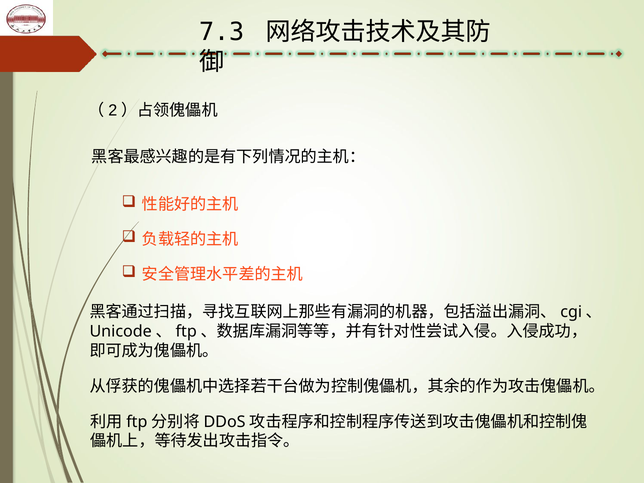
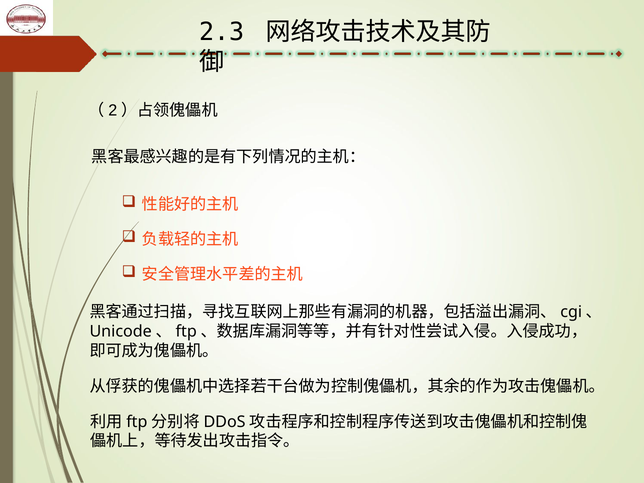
7.3: 7.3 -> 2.3
